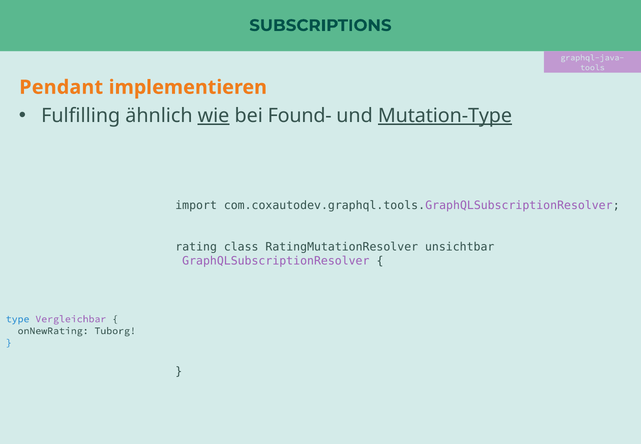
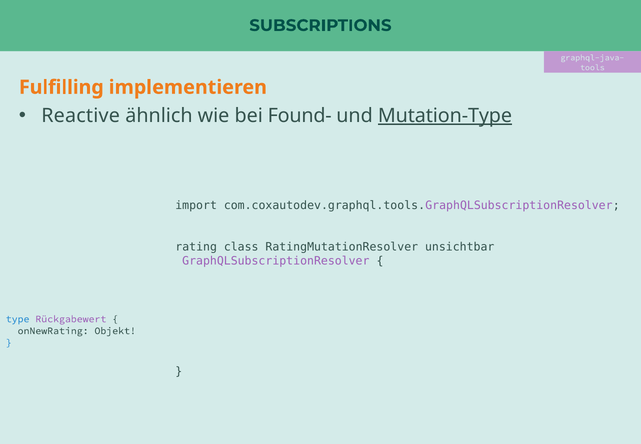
Pendant: Pendant -> Fulfilling
Fulfilling: Fulfilling -> Reactive
wie underline: present -> none
Vergleichbar: Vergleichbar -> Rückgabewert
Tuborg: Tuborg -> Objekt
